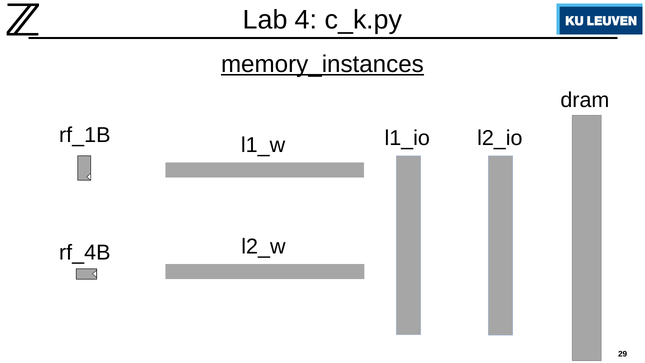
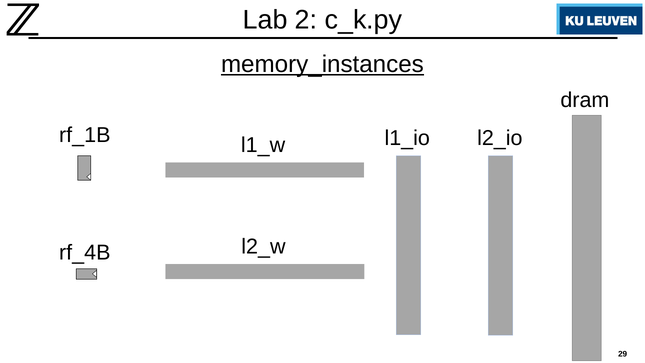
4: 4 -> 2
